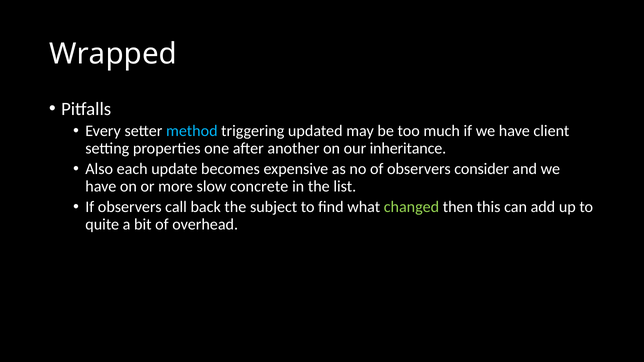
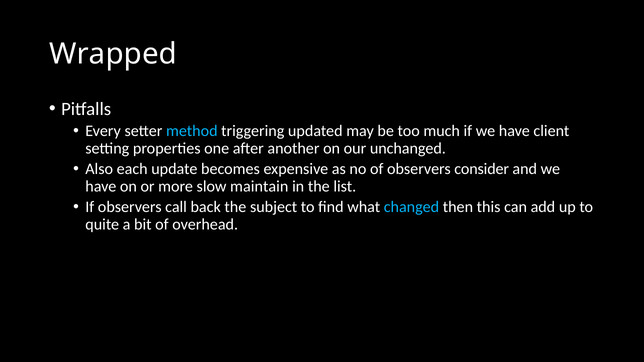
inheritance: inheritance -> unchanged
concrete: concrete -> maintain
changed colour: light green -> light blue
